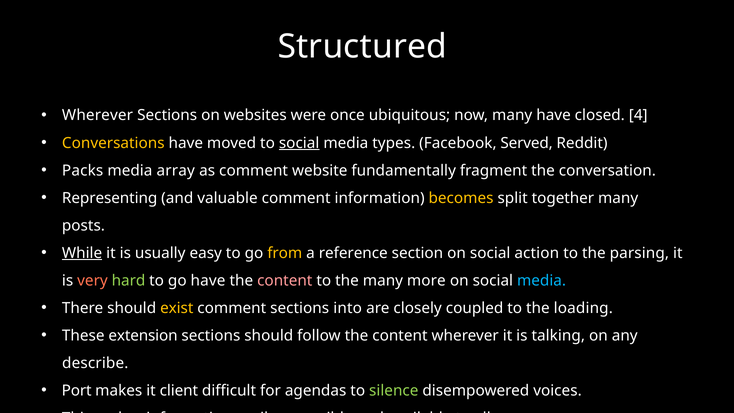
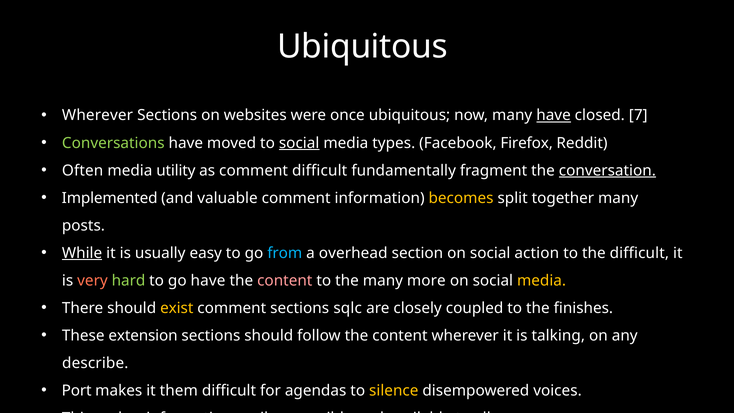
Structured at (362, 47): Structured -> Ubiquitous
have at (554, 115) underline: none -> present
4: 4 -> 7
Conversations colour: yellow -> light green
Served: Served -> Firefox
Packs: Packs -> Often
array: array -> utility
comment website: website -> difficult
conversation underline: none -> present
Representing: Representing -> Implemented
from colour: yellow -> light blue
reference: reference -> overhead
the parsing: parsing -> difficult
media at (542, 281) colour: light blue -> yellow
into: into -> sqlc
loading: loading -> finishes
client: client -> them
silence colour: light green -> yellow
